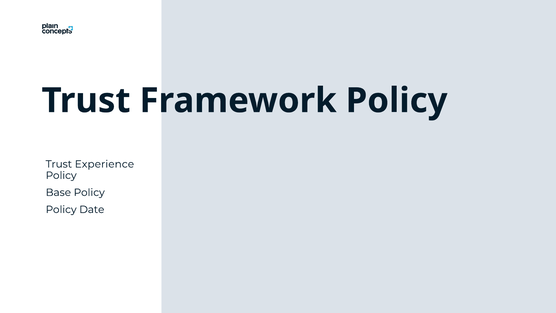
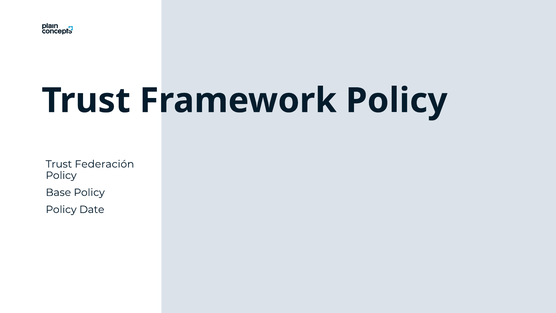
Experience: Experience -> Federación
